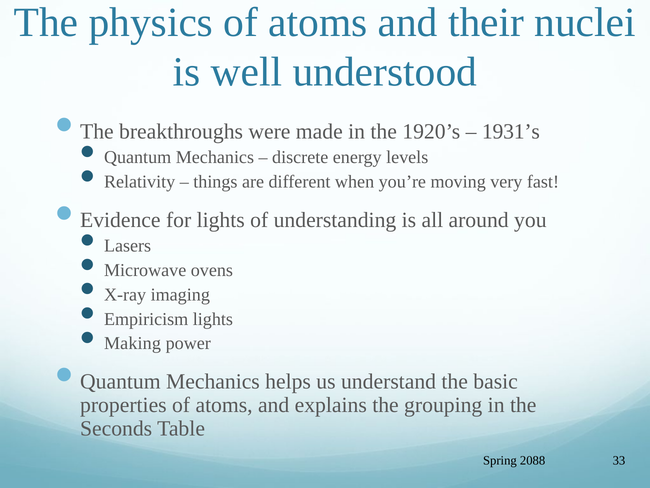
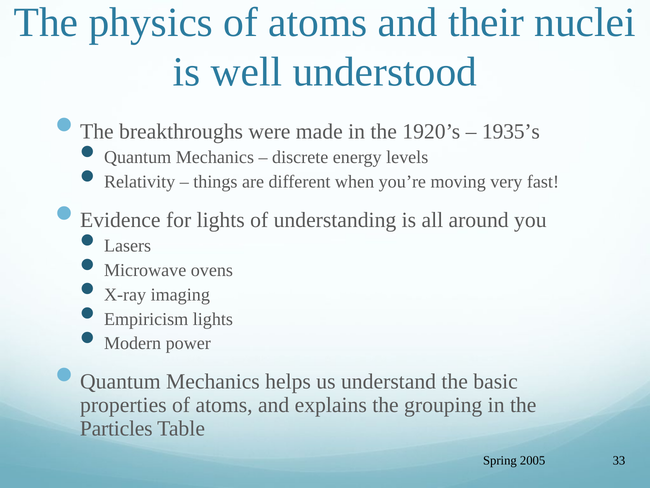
1931’s: 1931’s -> 1935’s
Making: Making -> Modern
Seconds: Seconds -> Particles
2088: 2088 -> 2005
